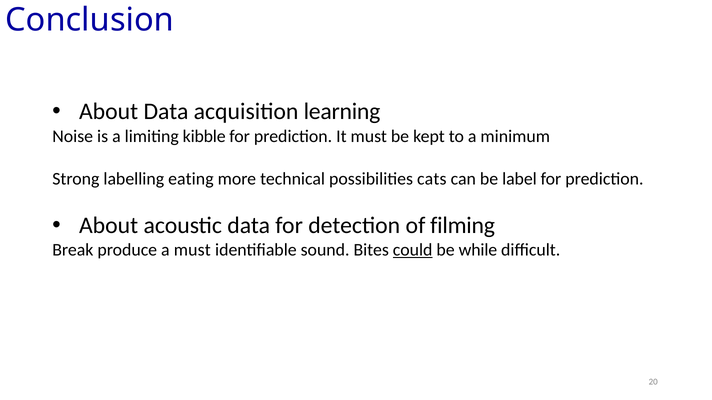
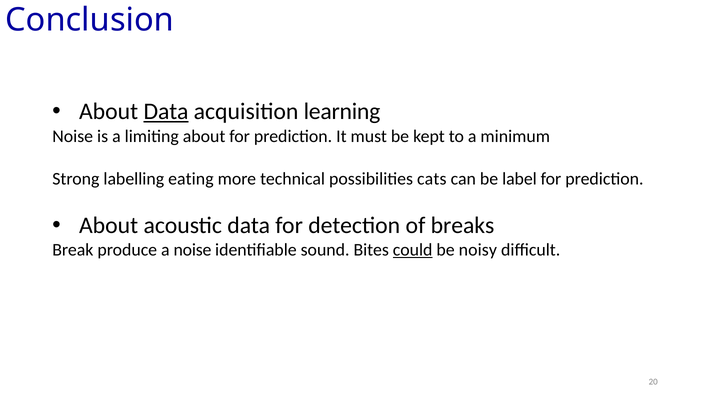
Data at (166, 112) underline: none -> present
limiting kibble: kibble -> about
filming: filming -> breaks
a must: must -> noise
while: while -> noisy
